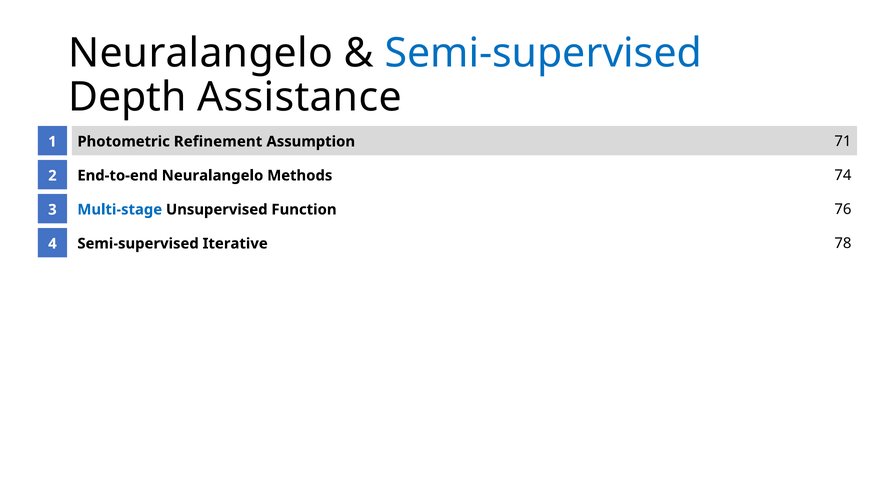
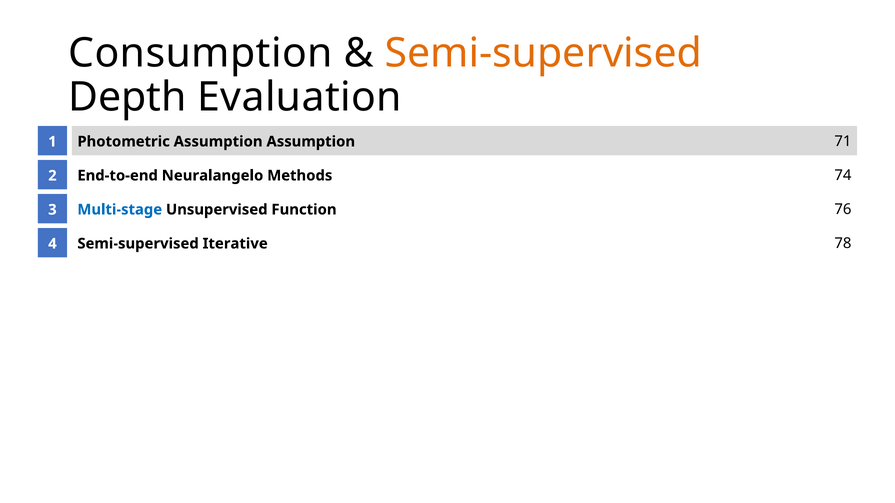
Neuralangelo at (201, 53): Neuralangelo -> Consumption
Semi-supervised at (543, 53) colour: blue -> orange
Assistance: Assistance -> Evaluation
Photometric Refinement: Refinement -> Assumption
